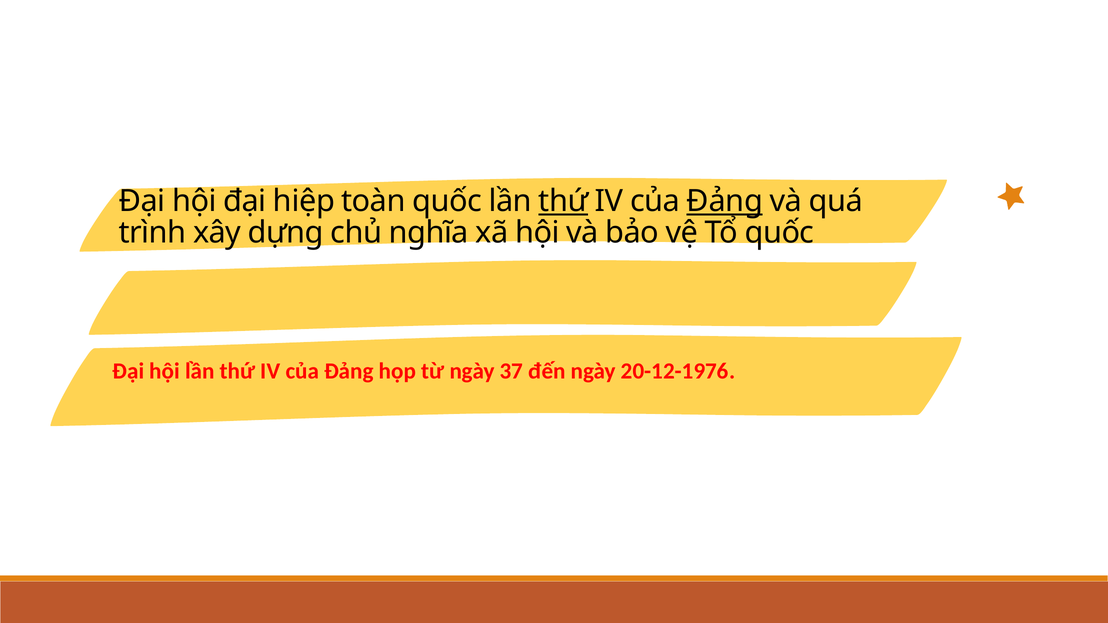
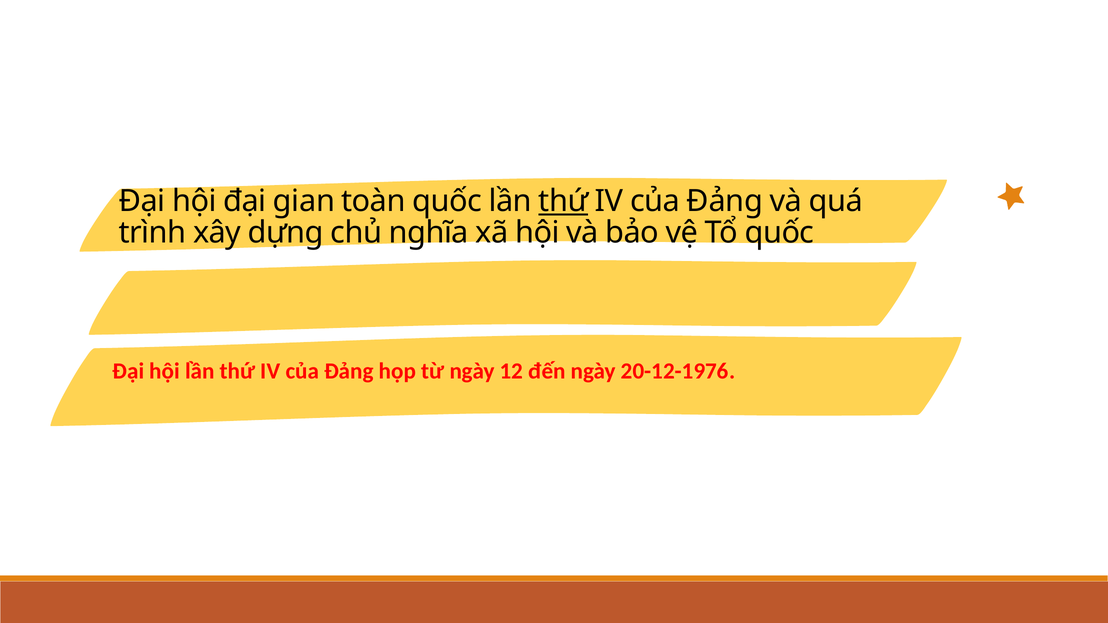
hiệp: hiệp -> gian
Đảng at (725, 201) underline: present -> none
37: 37 -> 12
